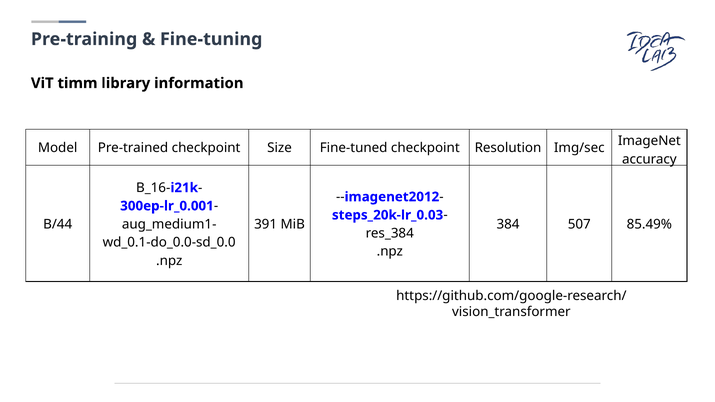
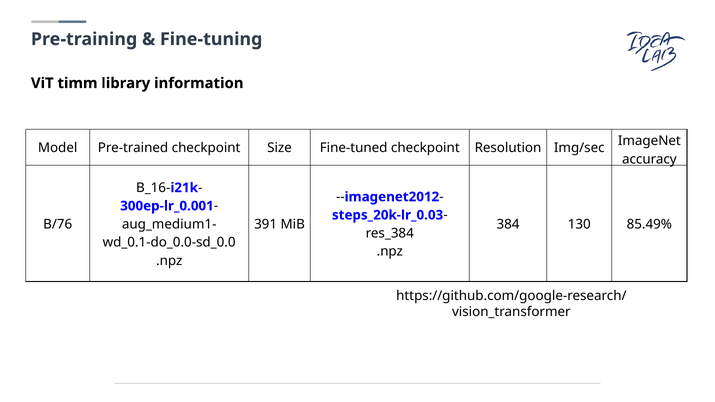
B/44: B/44 -> B/76
507: 507 -> 130
